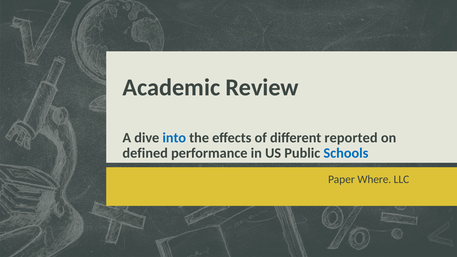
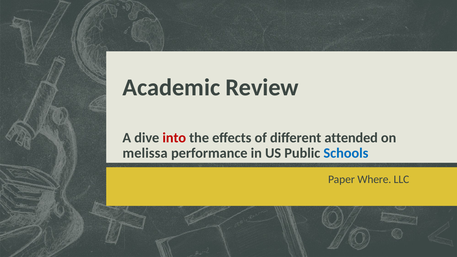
into colour: blue -> red
reported: reported -> attended
defined: defined -> melissa
